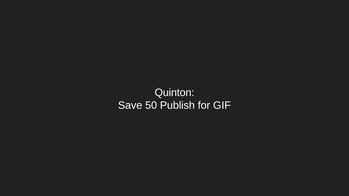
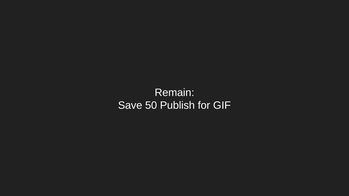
Quinton: Quinton -> Remain
